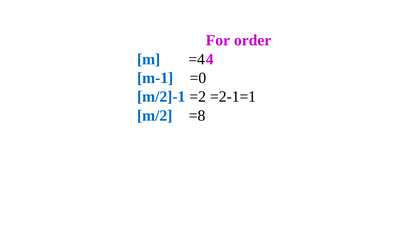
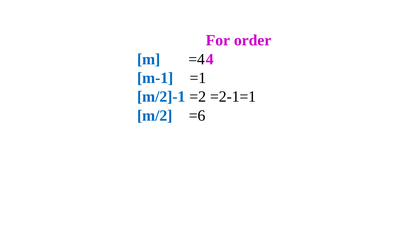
=0: =0 -> =1
=8: =8 -> =6
